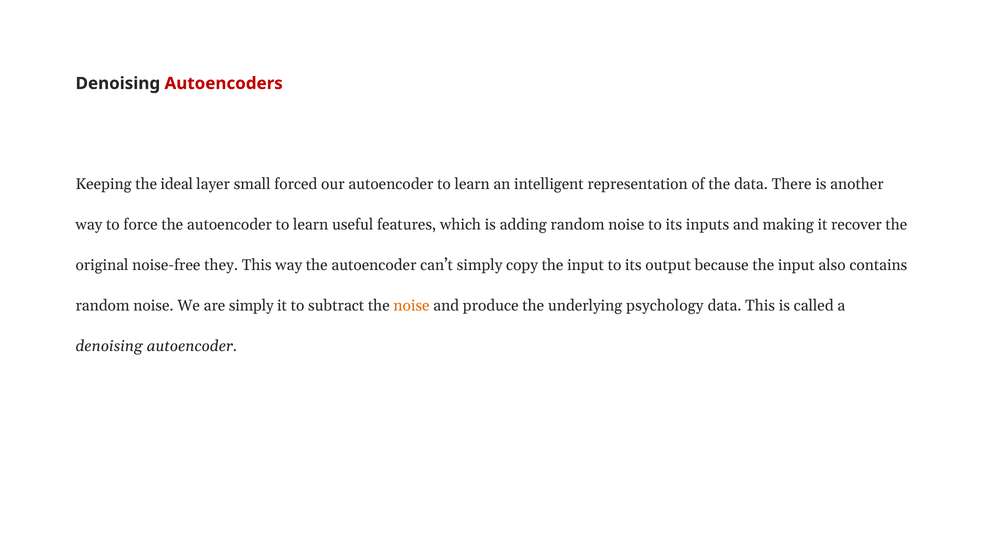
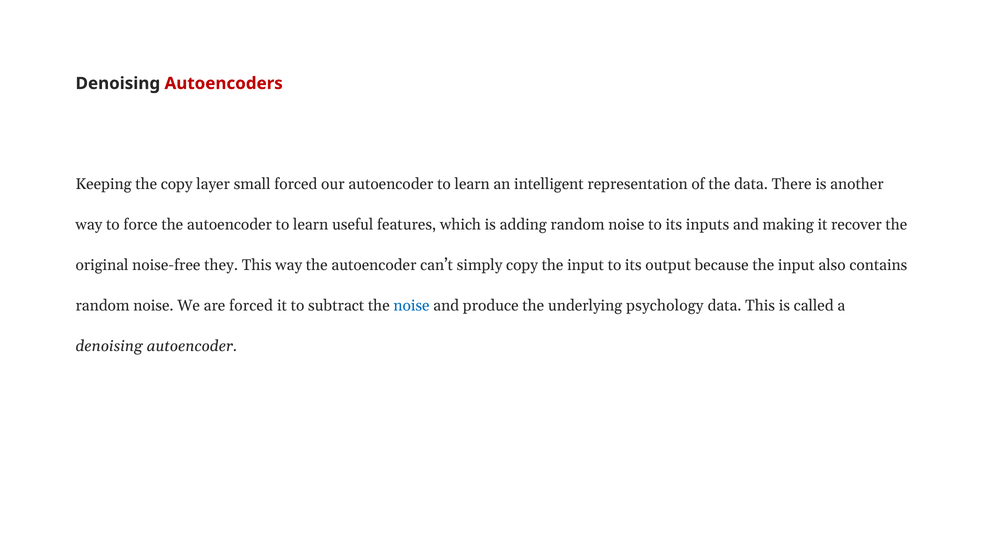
the ideal: ideal -> copy
are simply: simply -> forced
noise at (411, 306) colour: orange -> blue
